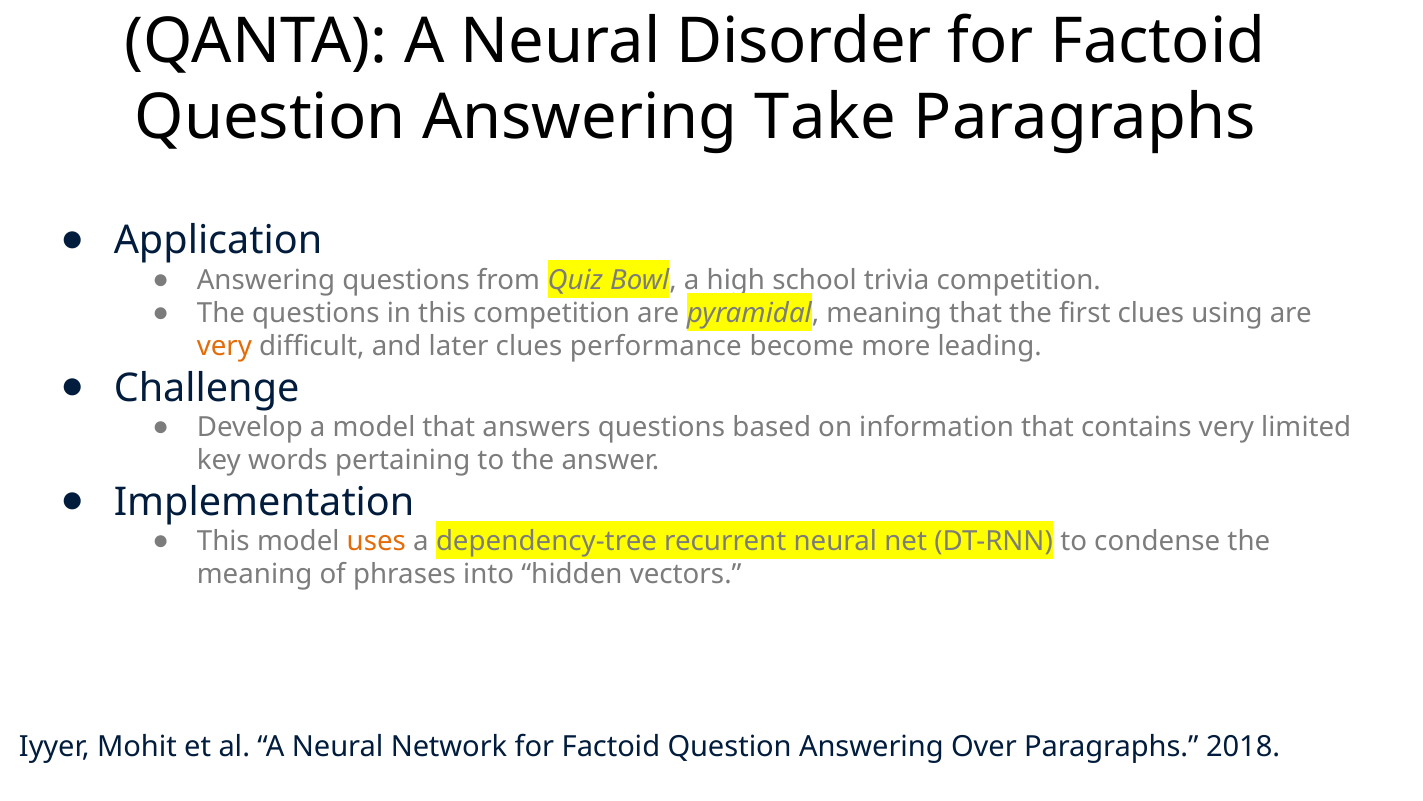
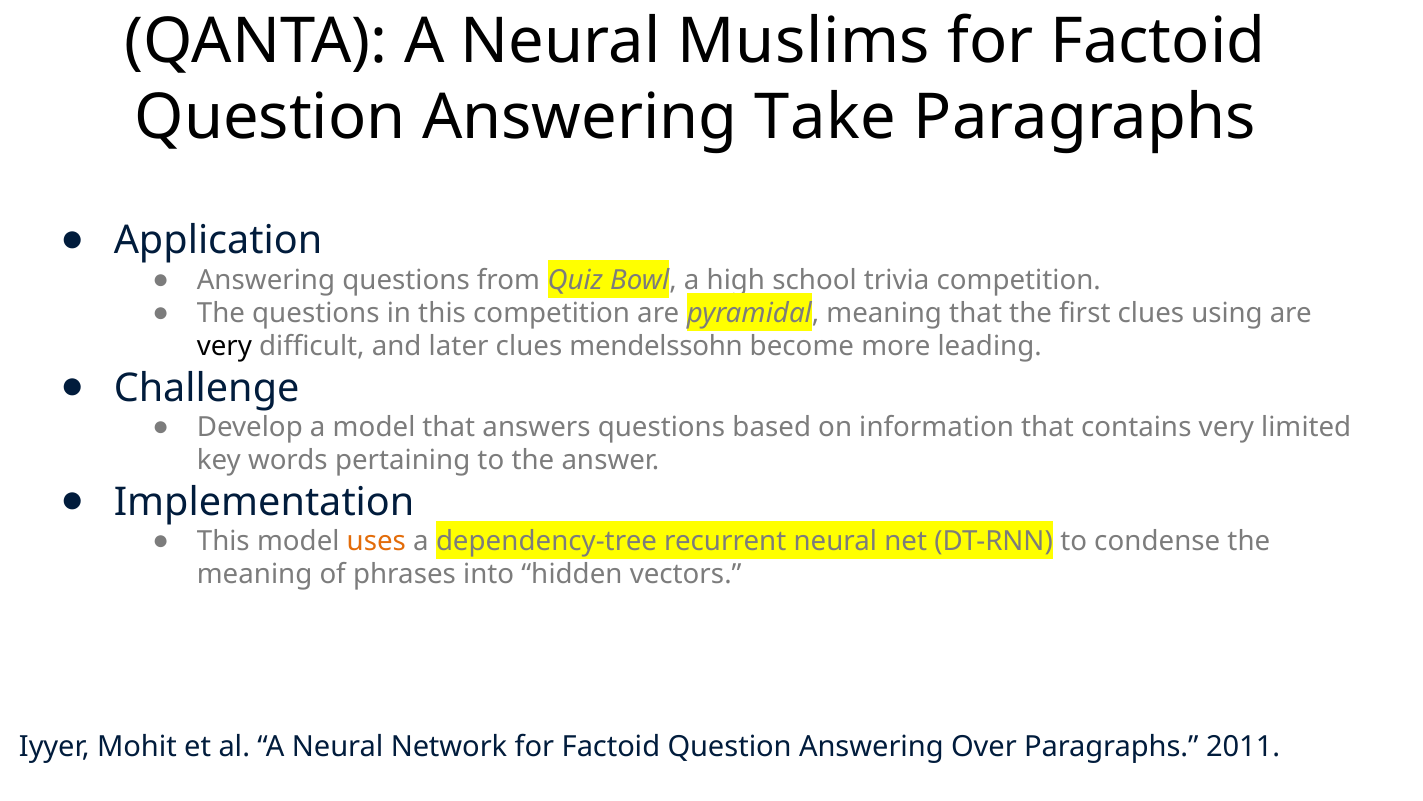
Disorder: Disorder -> Muslims
very at (224, 347) colour: orange -> black
performance: performance -> mendelssohn
2018: 2018 -> 2011
